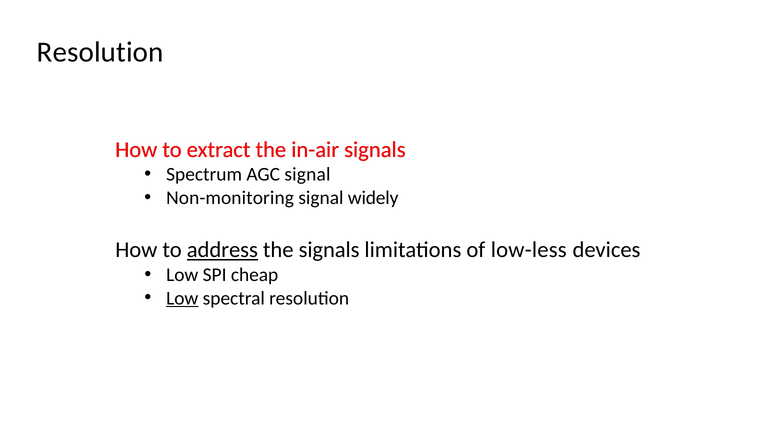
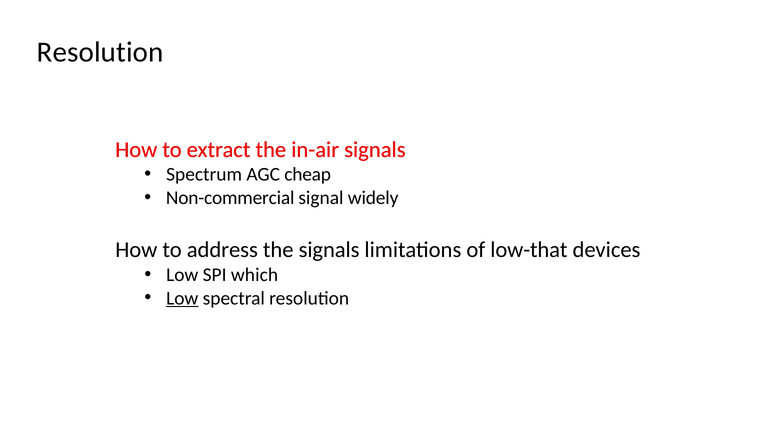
AGC signal: signal -> cheap
Non-monitoring: Non-monitoring -> Non-commercial
address underline: present -> none
low-less: low-less -> low-that
cheap: cheap -> which
